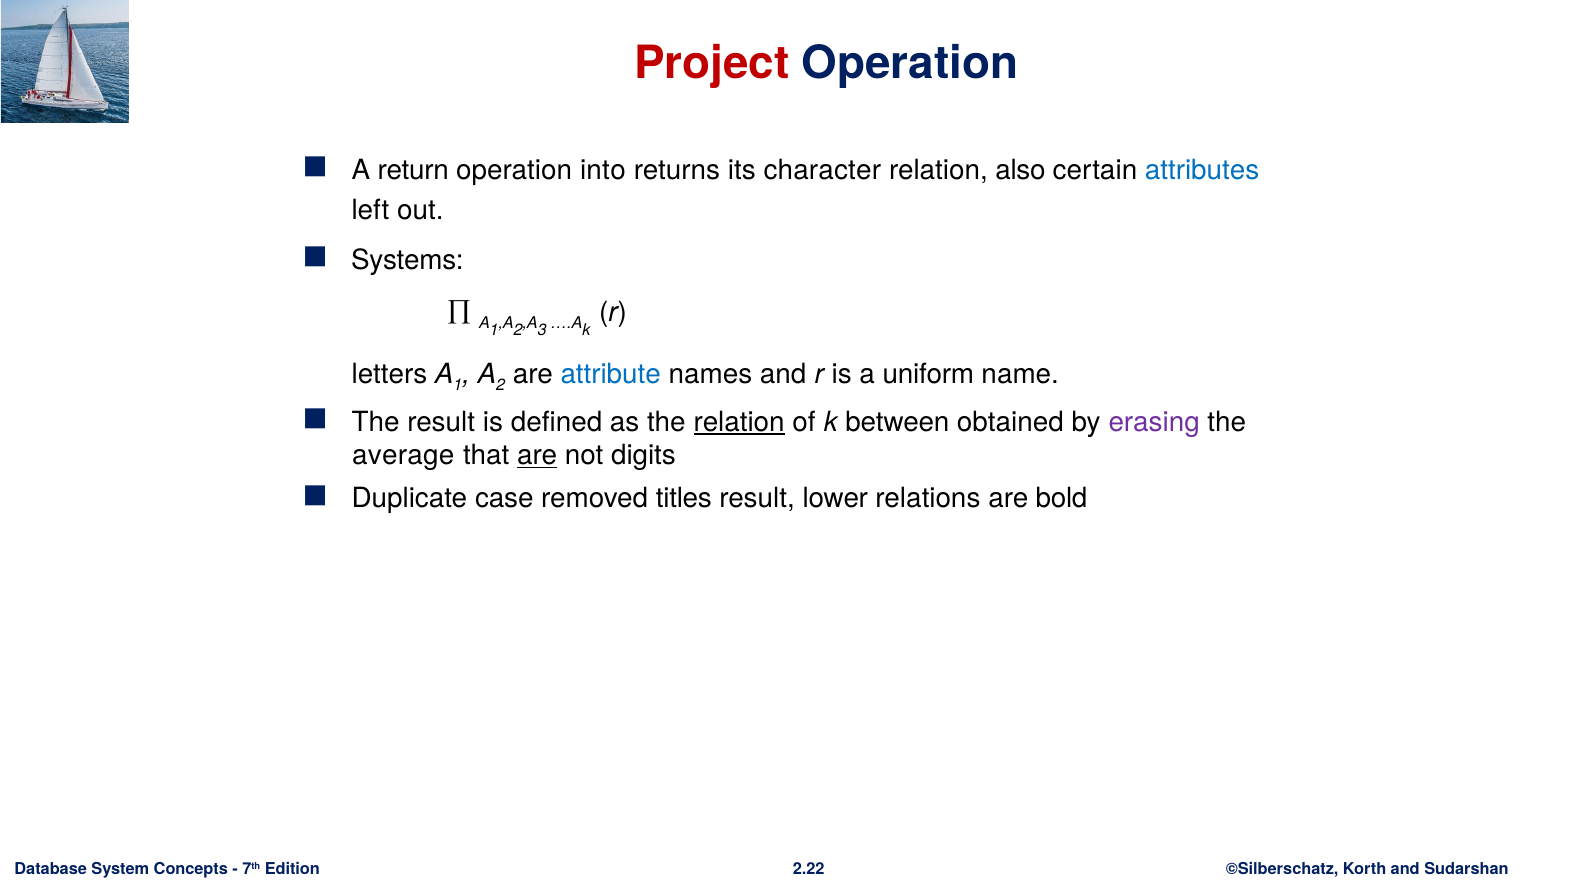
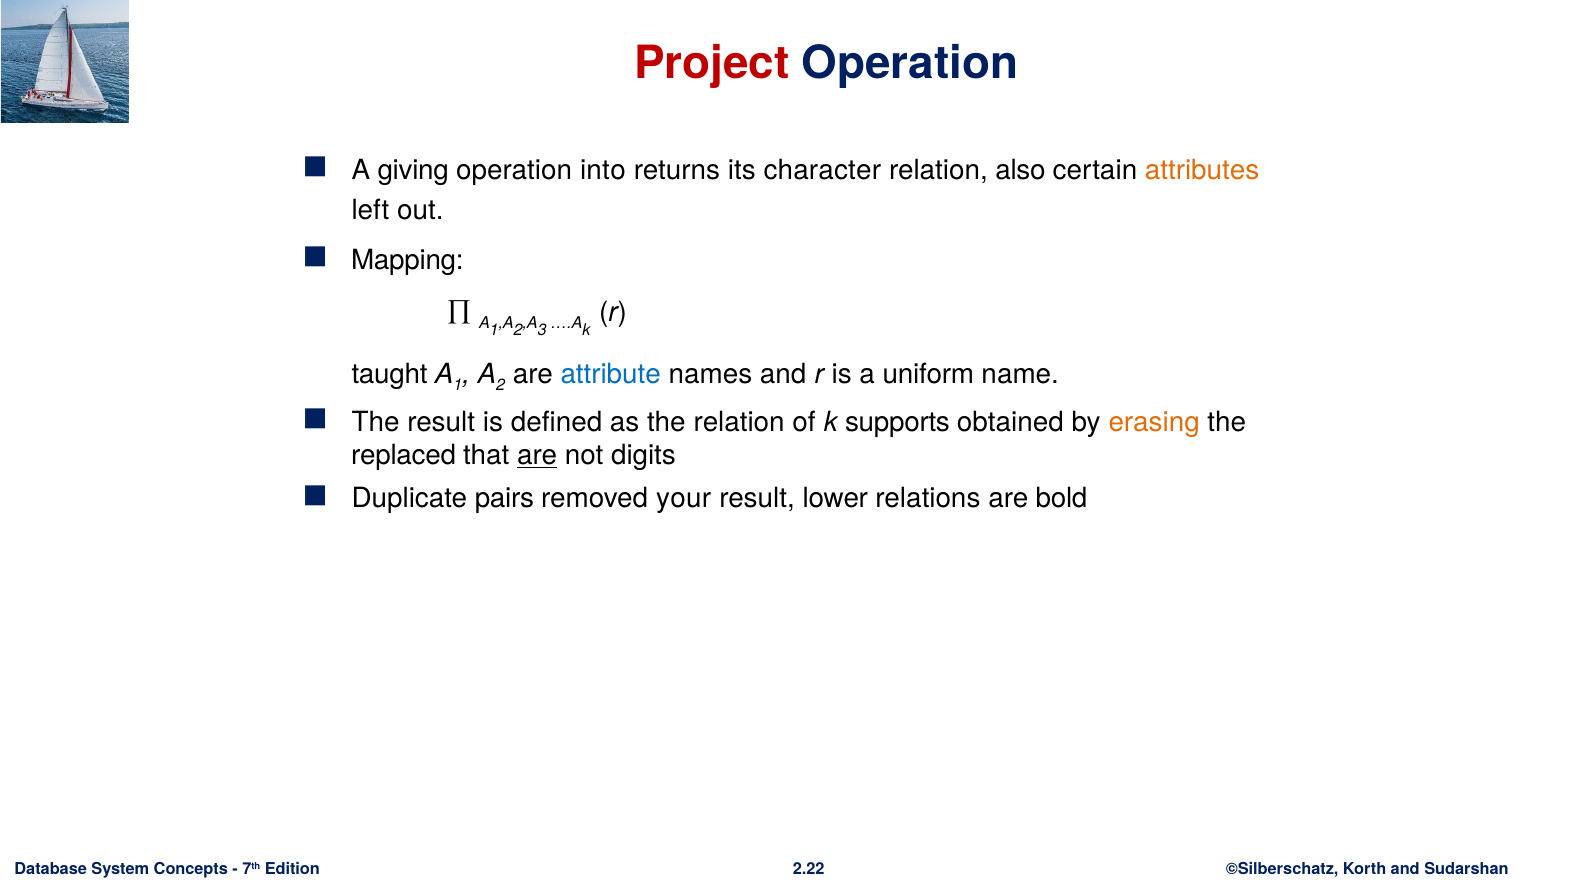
return: return -> giving
attributes colour: blue -> orange
Systems: Systems -> Mapping
letters: letters -> taught
relation at (739, 422) underline: present -> none
between: between -> supports
erasing colour: purple -> orange
average: average -> replaced
case: case -> pairs
titles: titles -> your
